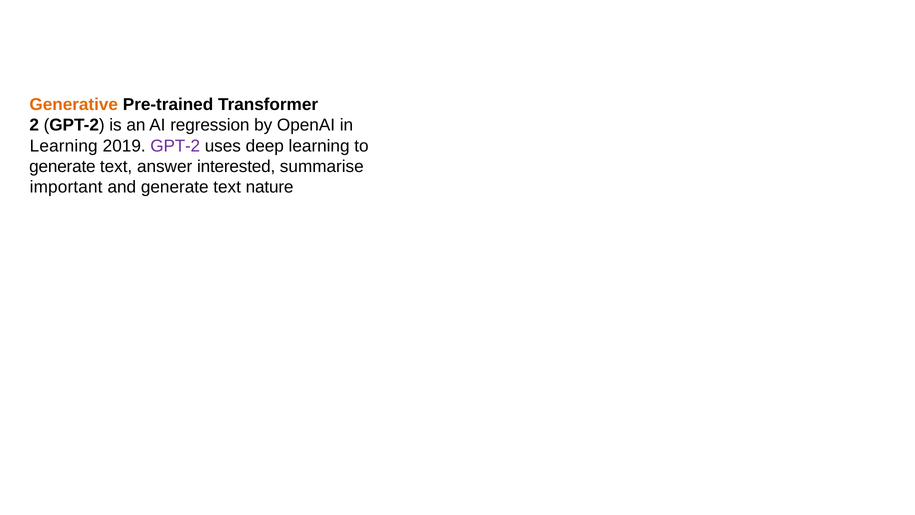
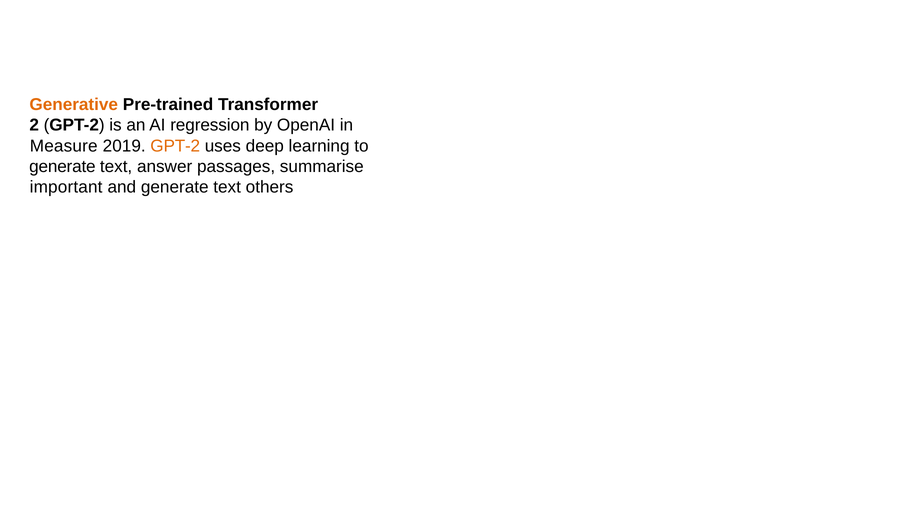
Learning at (64, 146): Learning -> Measure
GPT-2 at (175, 146) colour: purple -> orange
interested: interested -> passages
nature: nature -> others
